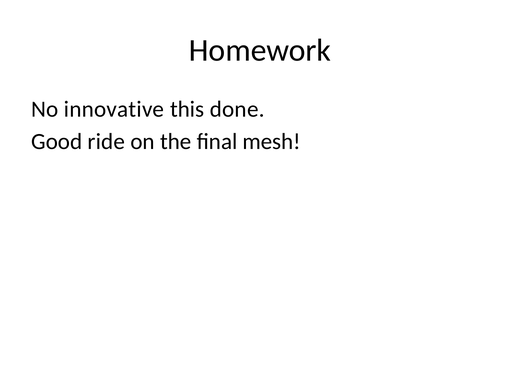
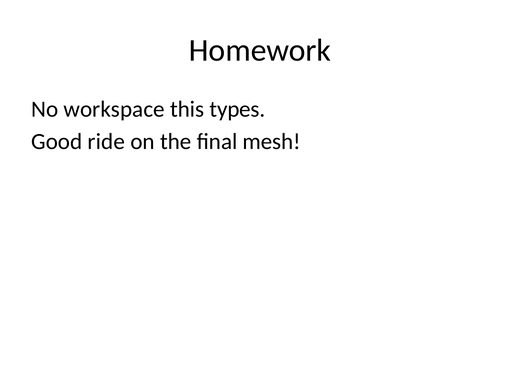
innovative: innovative -> workspace
done: done -> types
